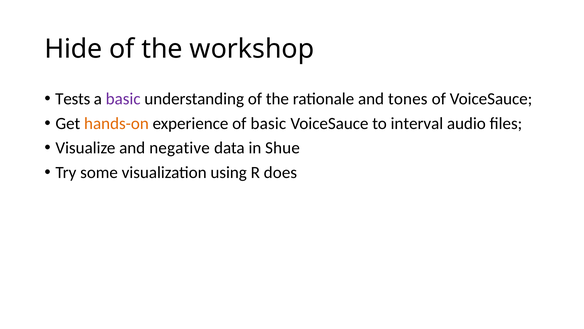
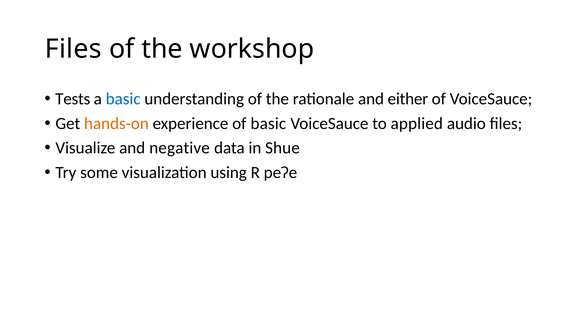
Hide at (73, 49): Hide -> Files
basic at (123, 99) colour: purple -> blue
tones: tones -> either
interval: interval -> applied
does: does -> peʔe
